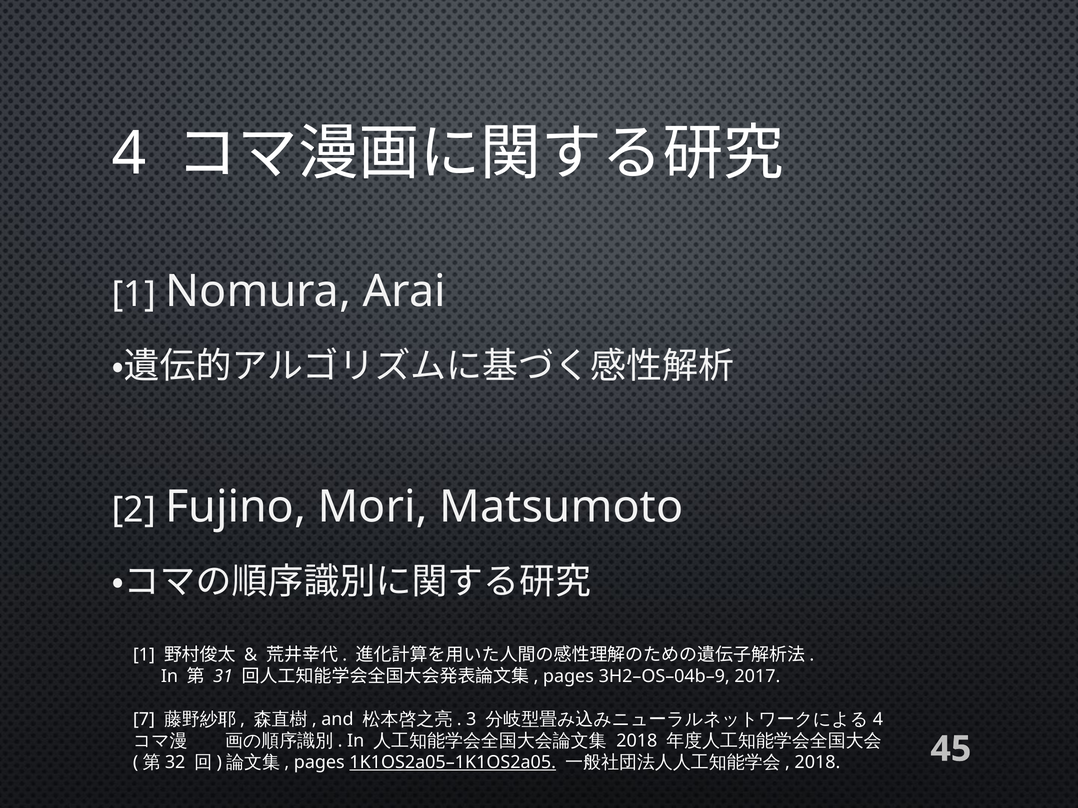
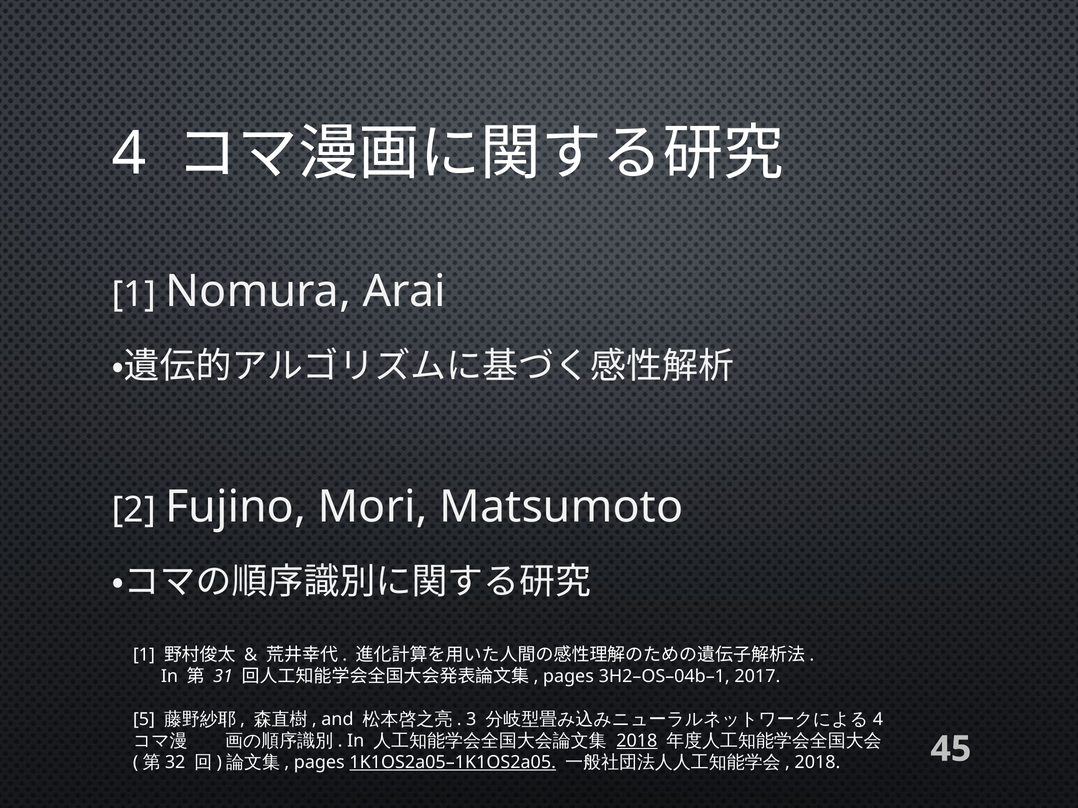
3H2–OS–04b–9: 3H2–OS–04b–9 -> 3H2–OS–04b–1
7: 7 -> 5
2018 at (637, 741) underline: none -> present
